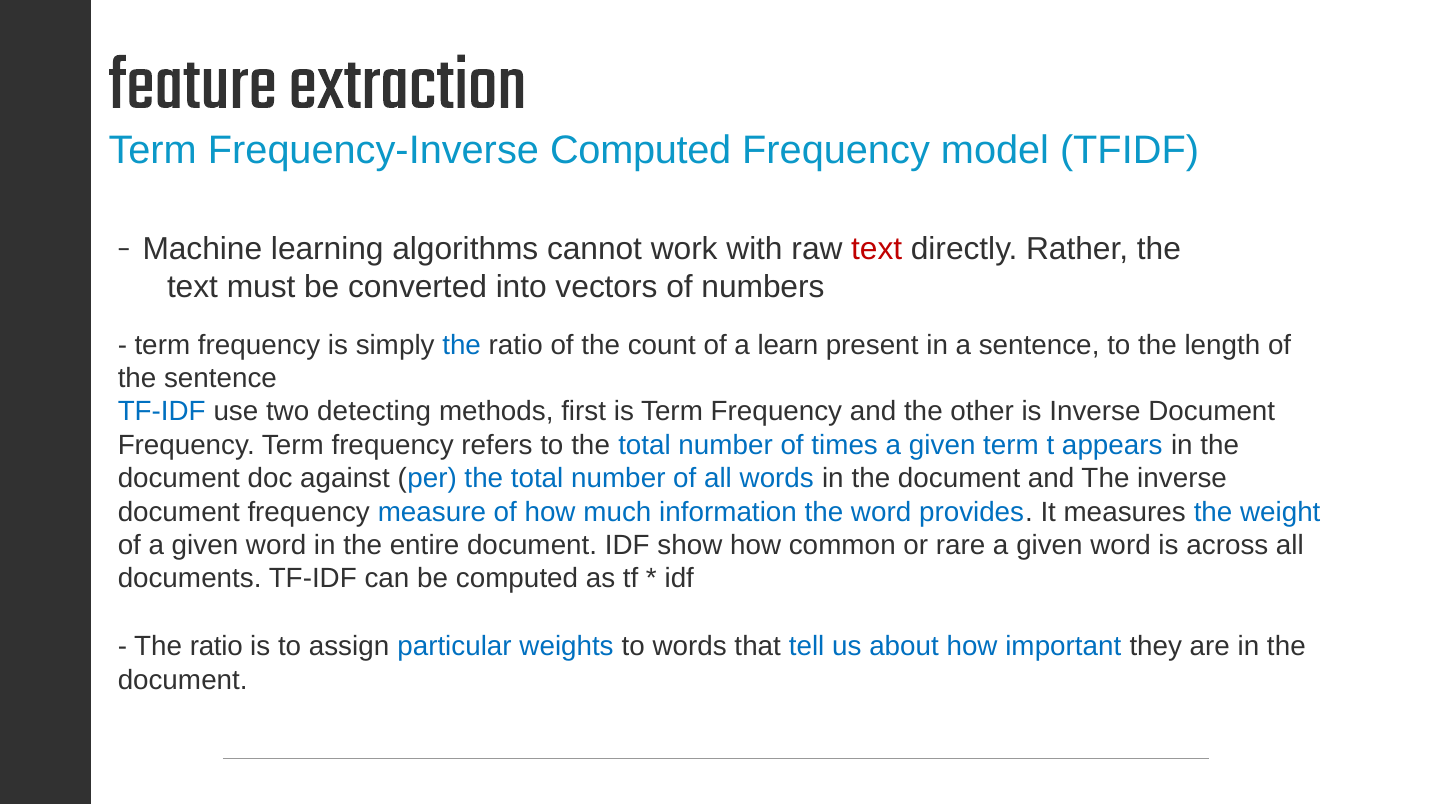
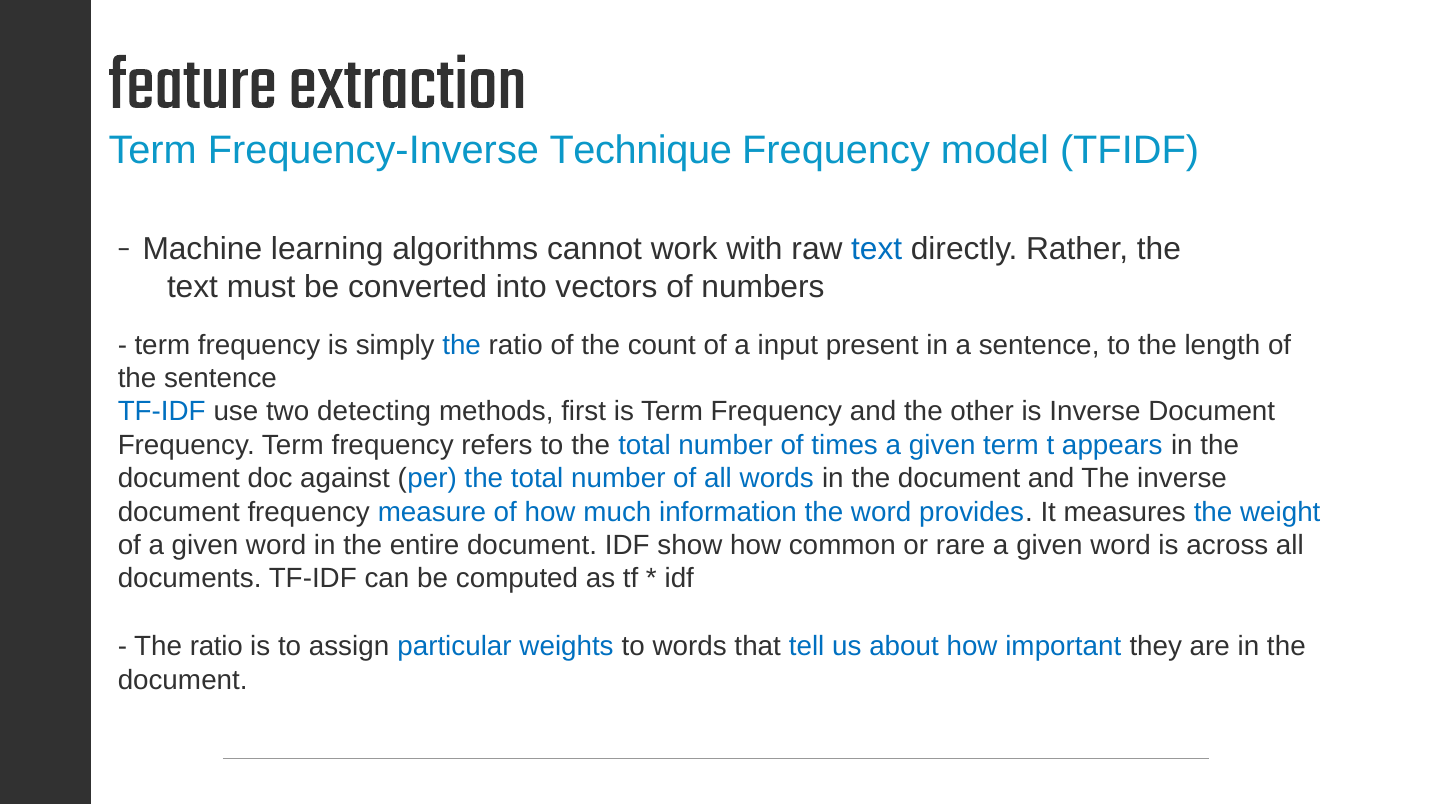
Frequency-Inverse Computed: Computed -> Technique
text at (877, 249) colour: red -> blue
learn: learn -> input
